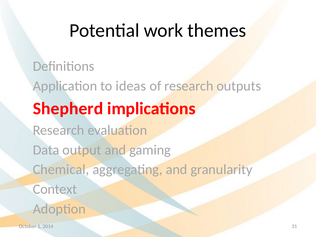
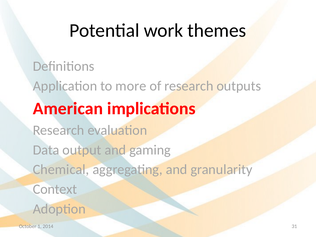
ideas: ideas -> more
Shepherd: Shepherd -> American
